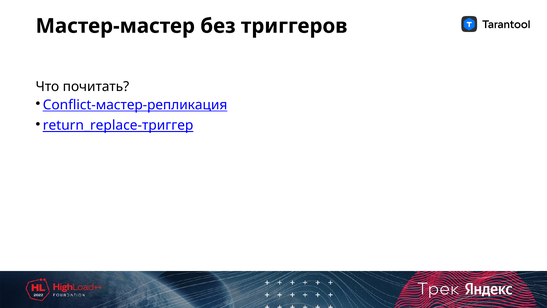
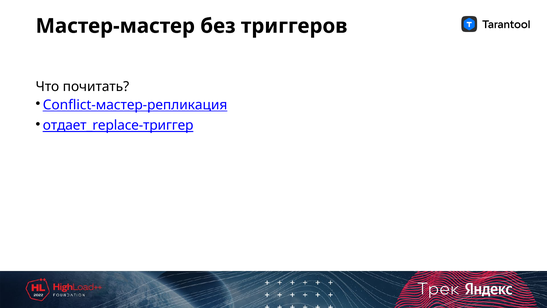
return_replace-триггер: return_replace-триггер -> отдает_replace-триггер
